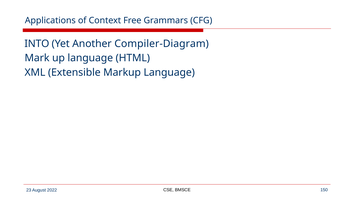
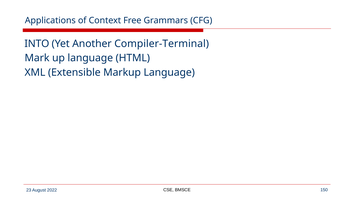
Compiler-Diagram: Compiler-Diagram -> Compiler-Terminal
